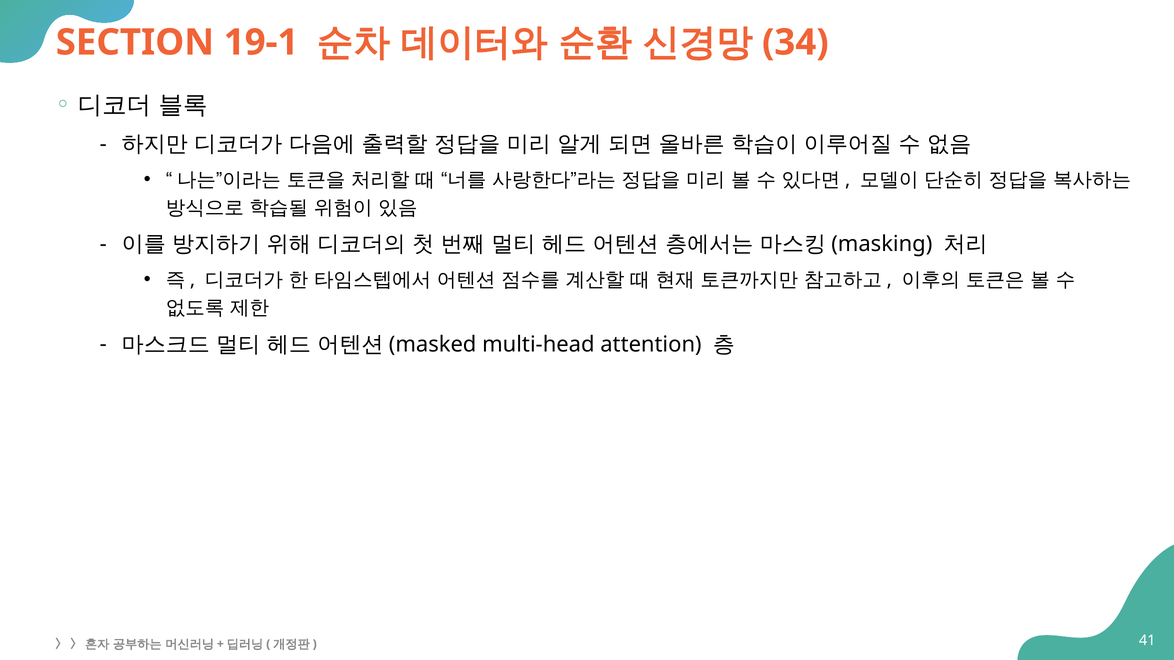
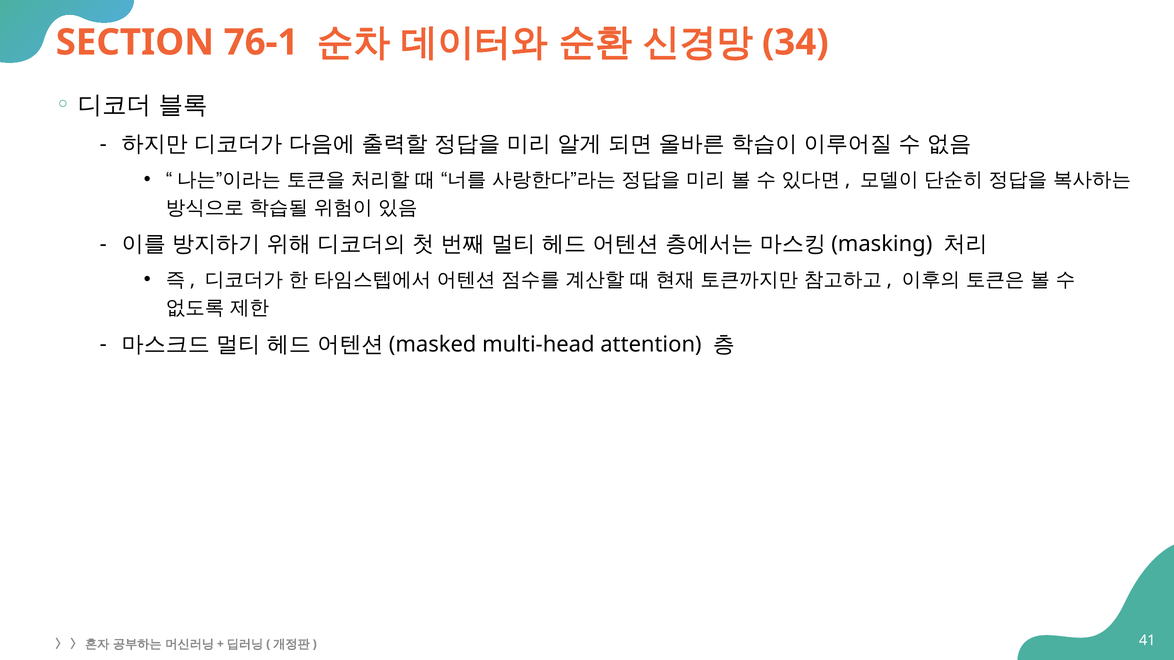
19-1: 19-1 -> 76-1
